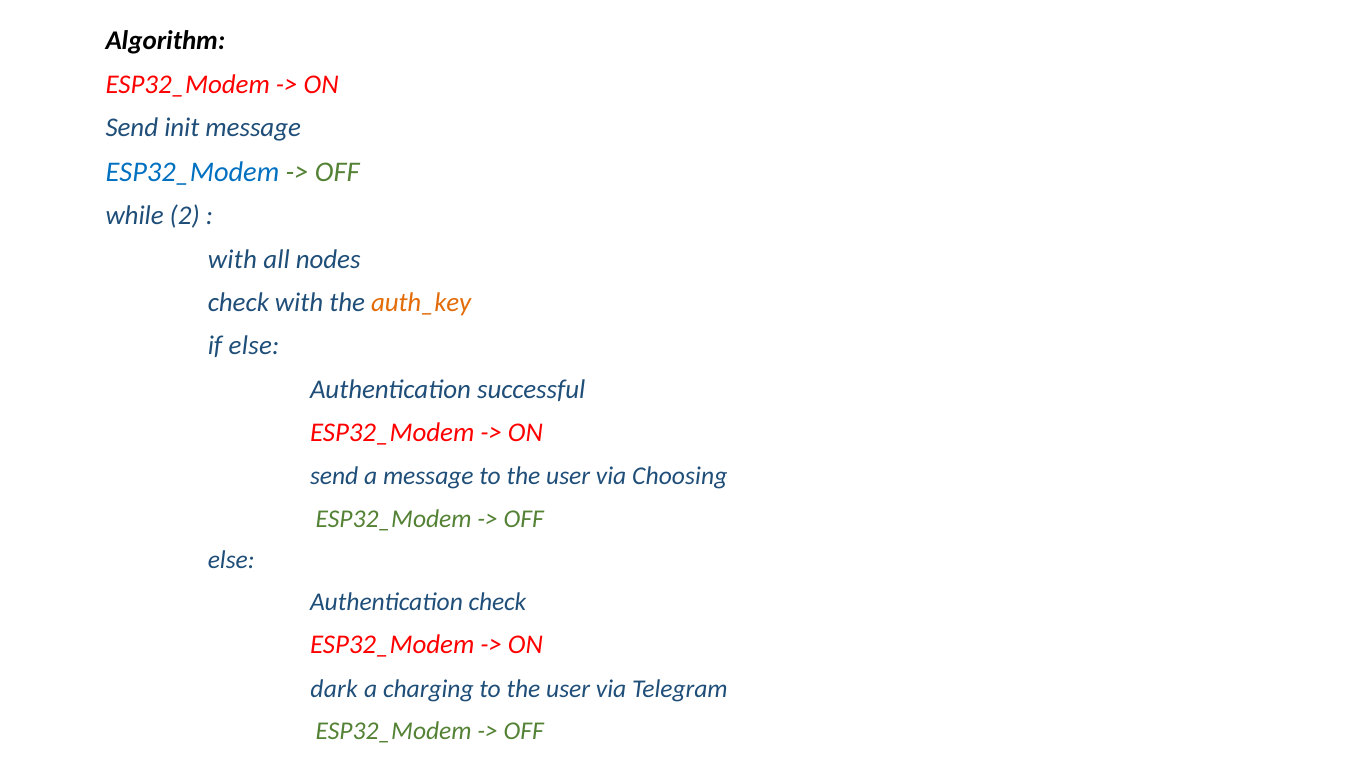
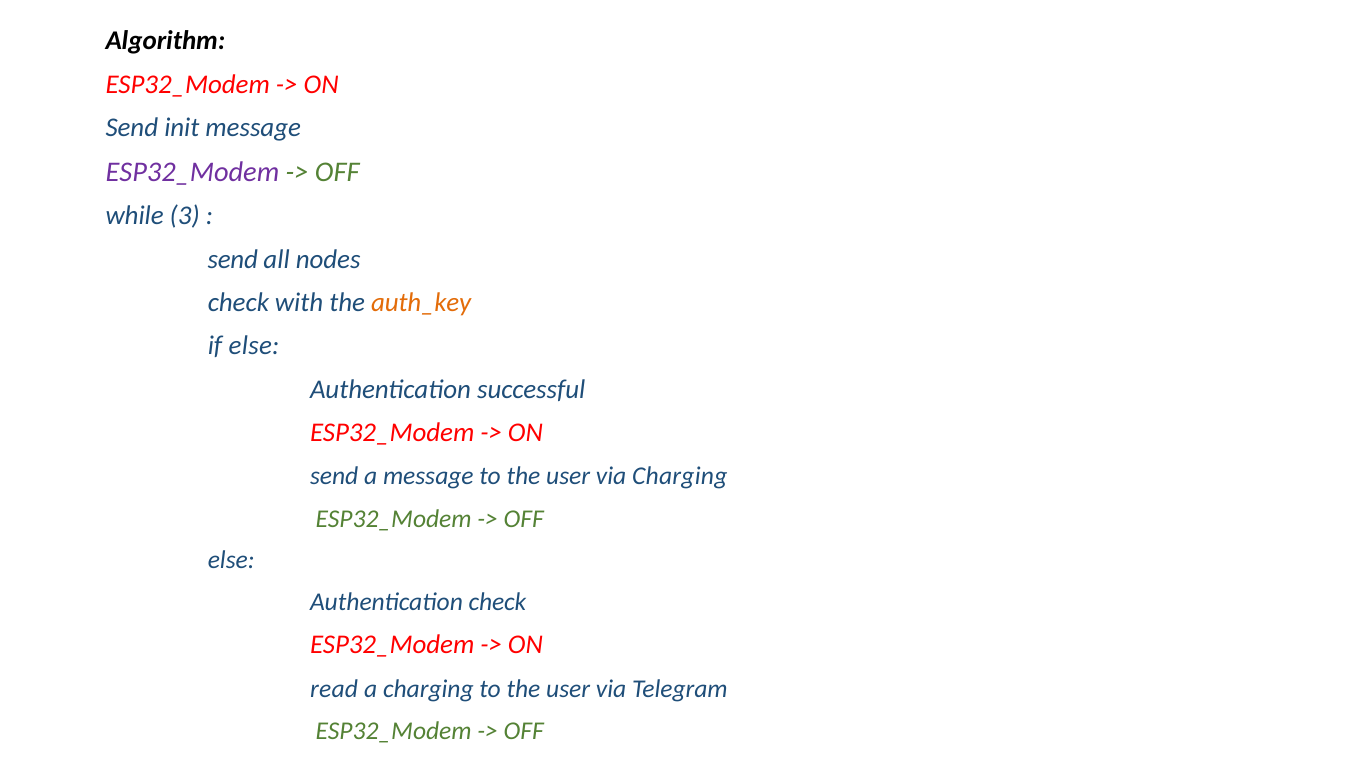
ESP32_Modem at (192, 172) colour: blue -> purple
2: 2 -> 3
with at (232, 259): with -> send
via Choosing: Choosing -> Charging
dark: dark -> read
